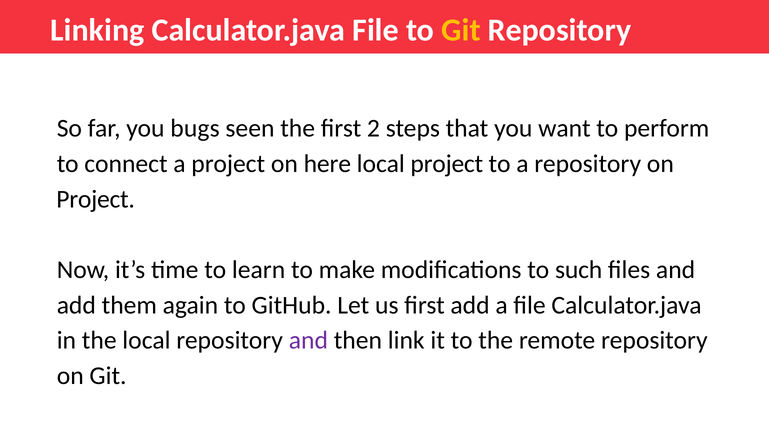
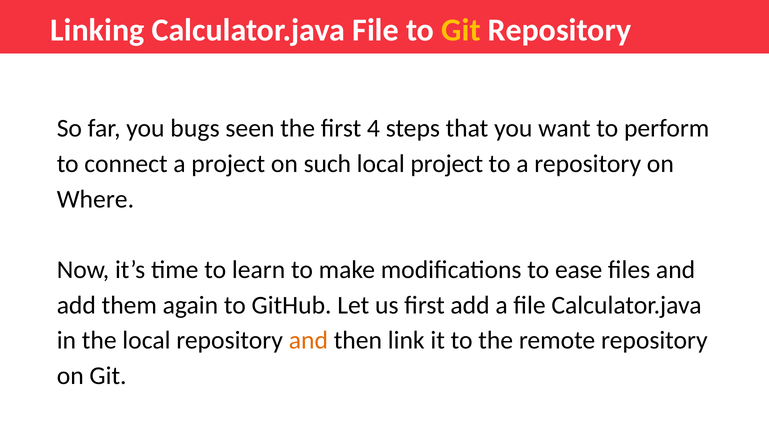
2: 2 -> 4
here: here -> such
Project at (96, 199): Project -> Where
such: such -> ease
and at (308, 341) colour: purple -> orange
